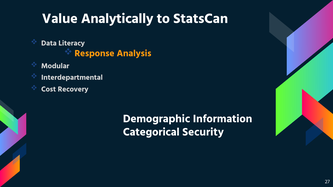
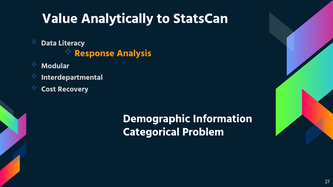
Security: Security -> Problem
